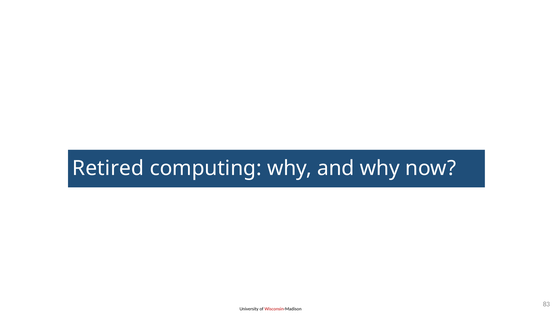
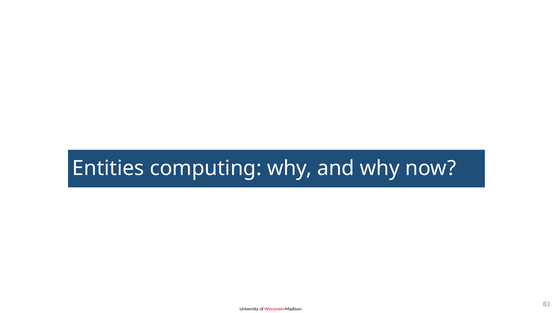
Retired: Retired -> Entities
